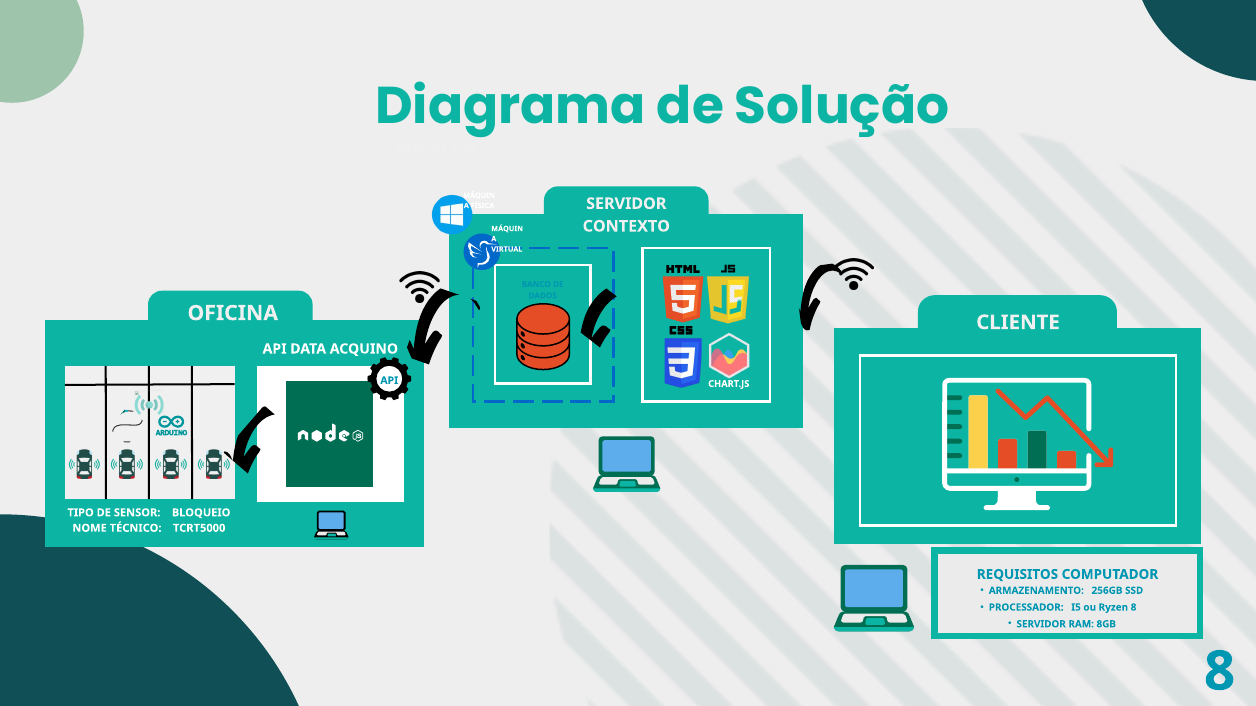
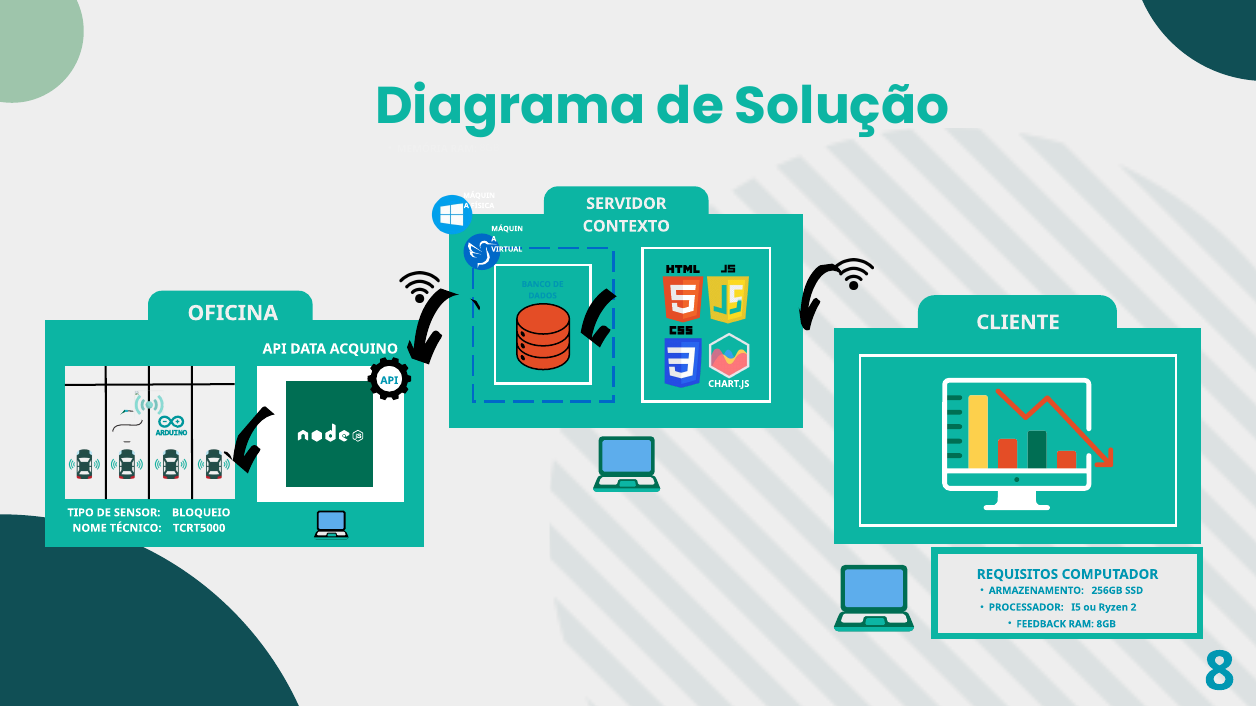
Ryzen 8: 8 -> 2
SERVIDOR at (1041, 624): SERVIDOR -> FEEDBACK
